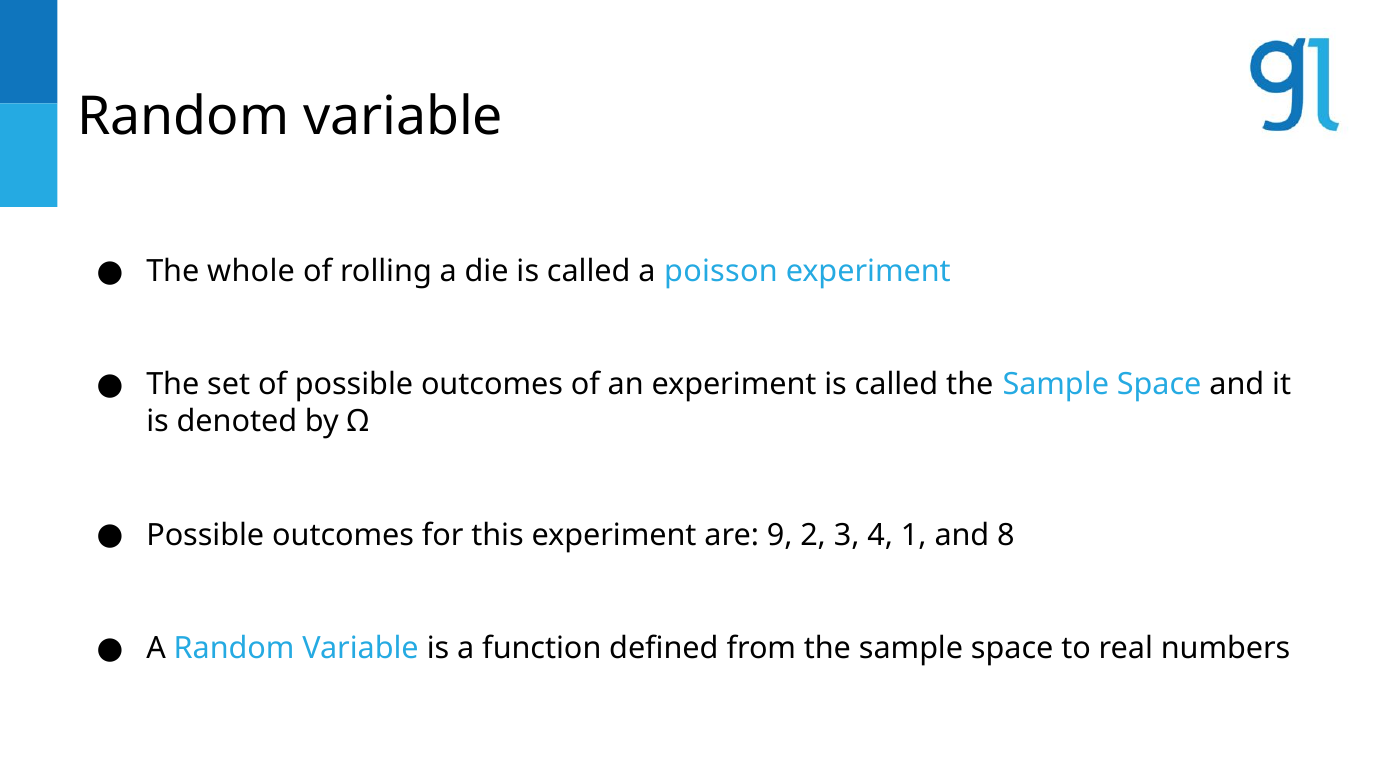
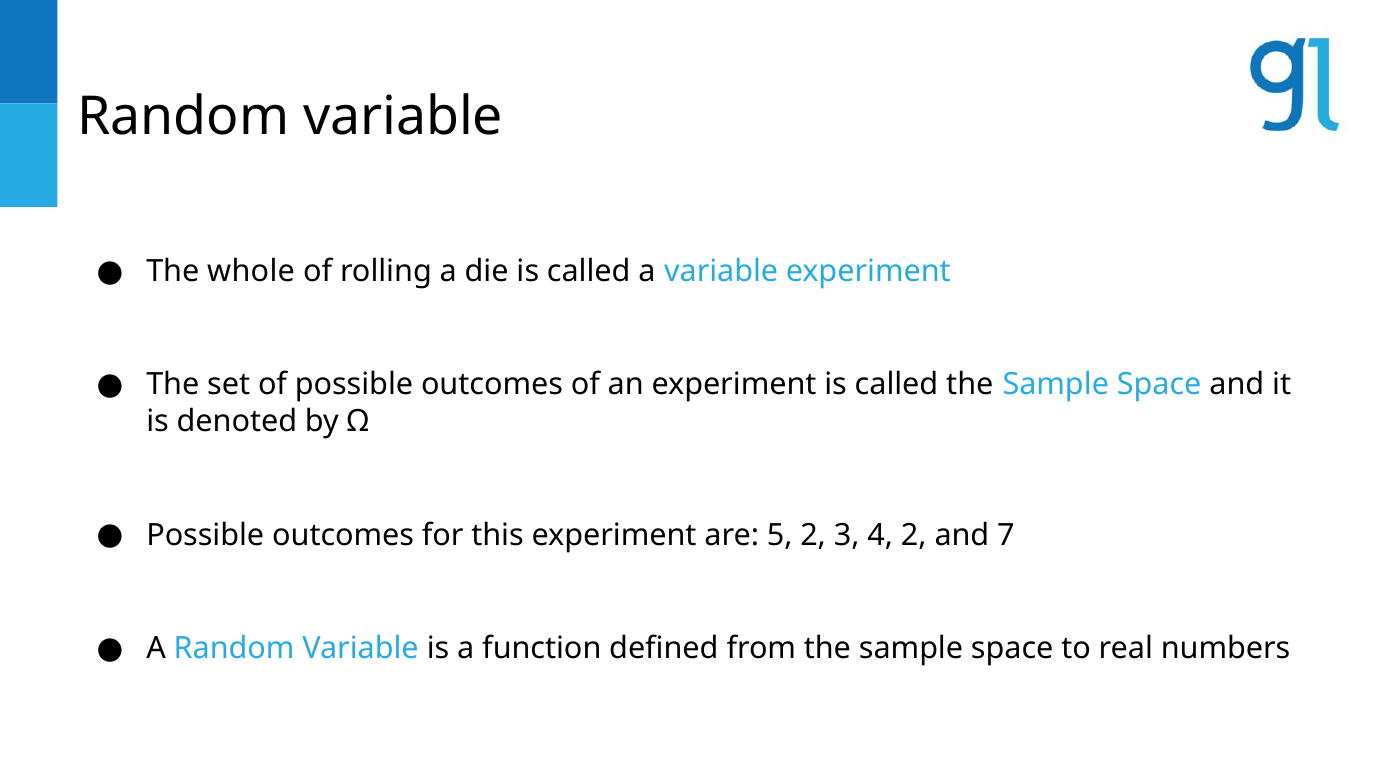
a poisson: poisson -> variable
9: 9 -> 5
4 1: 1 -> 2
8: 8 -> 7
